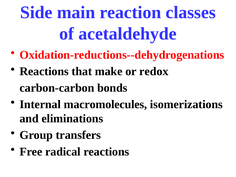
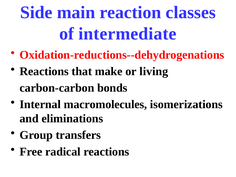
acetaldehyde: acetaldehyde -> intermediate
redox: redox -> living
